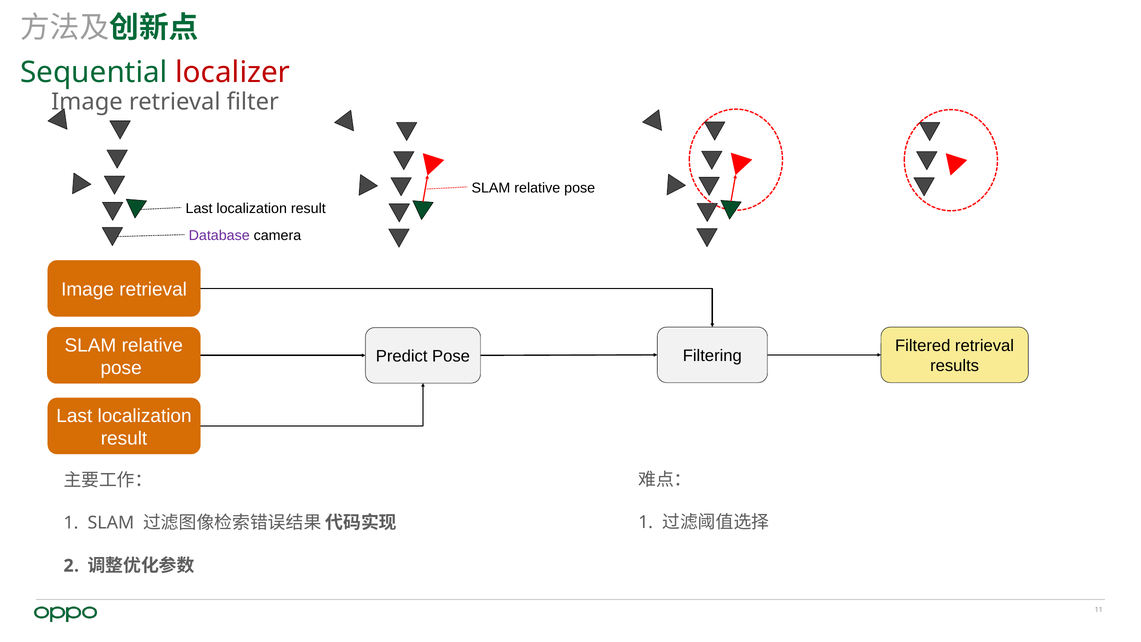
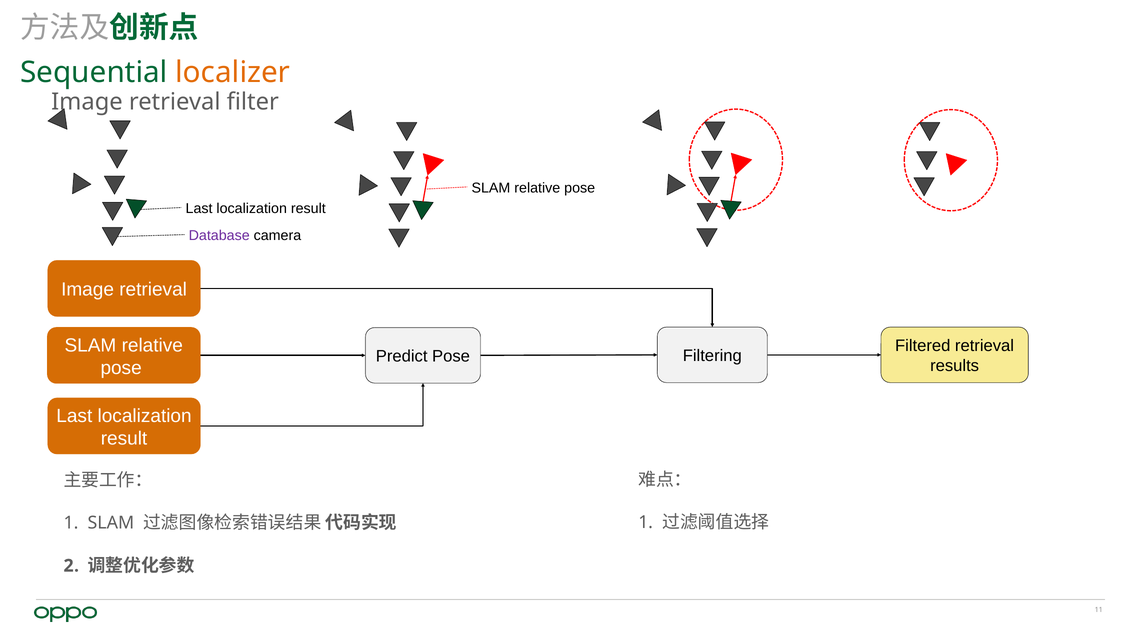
localizer colour: red -> orange
